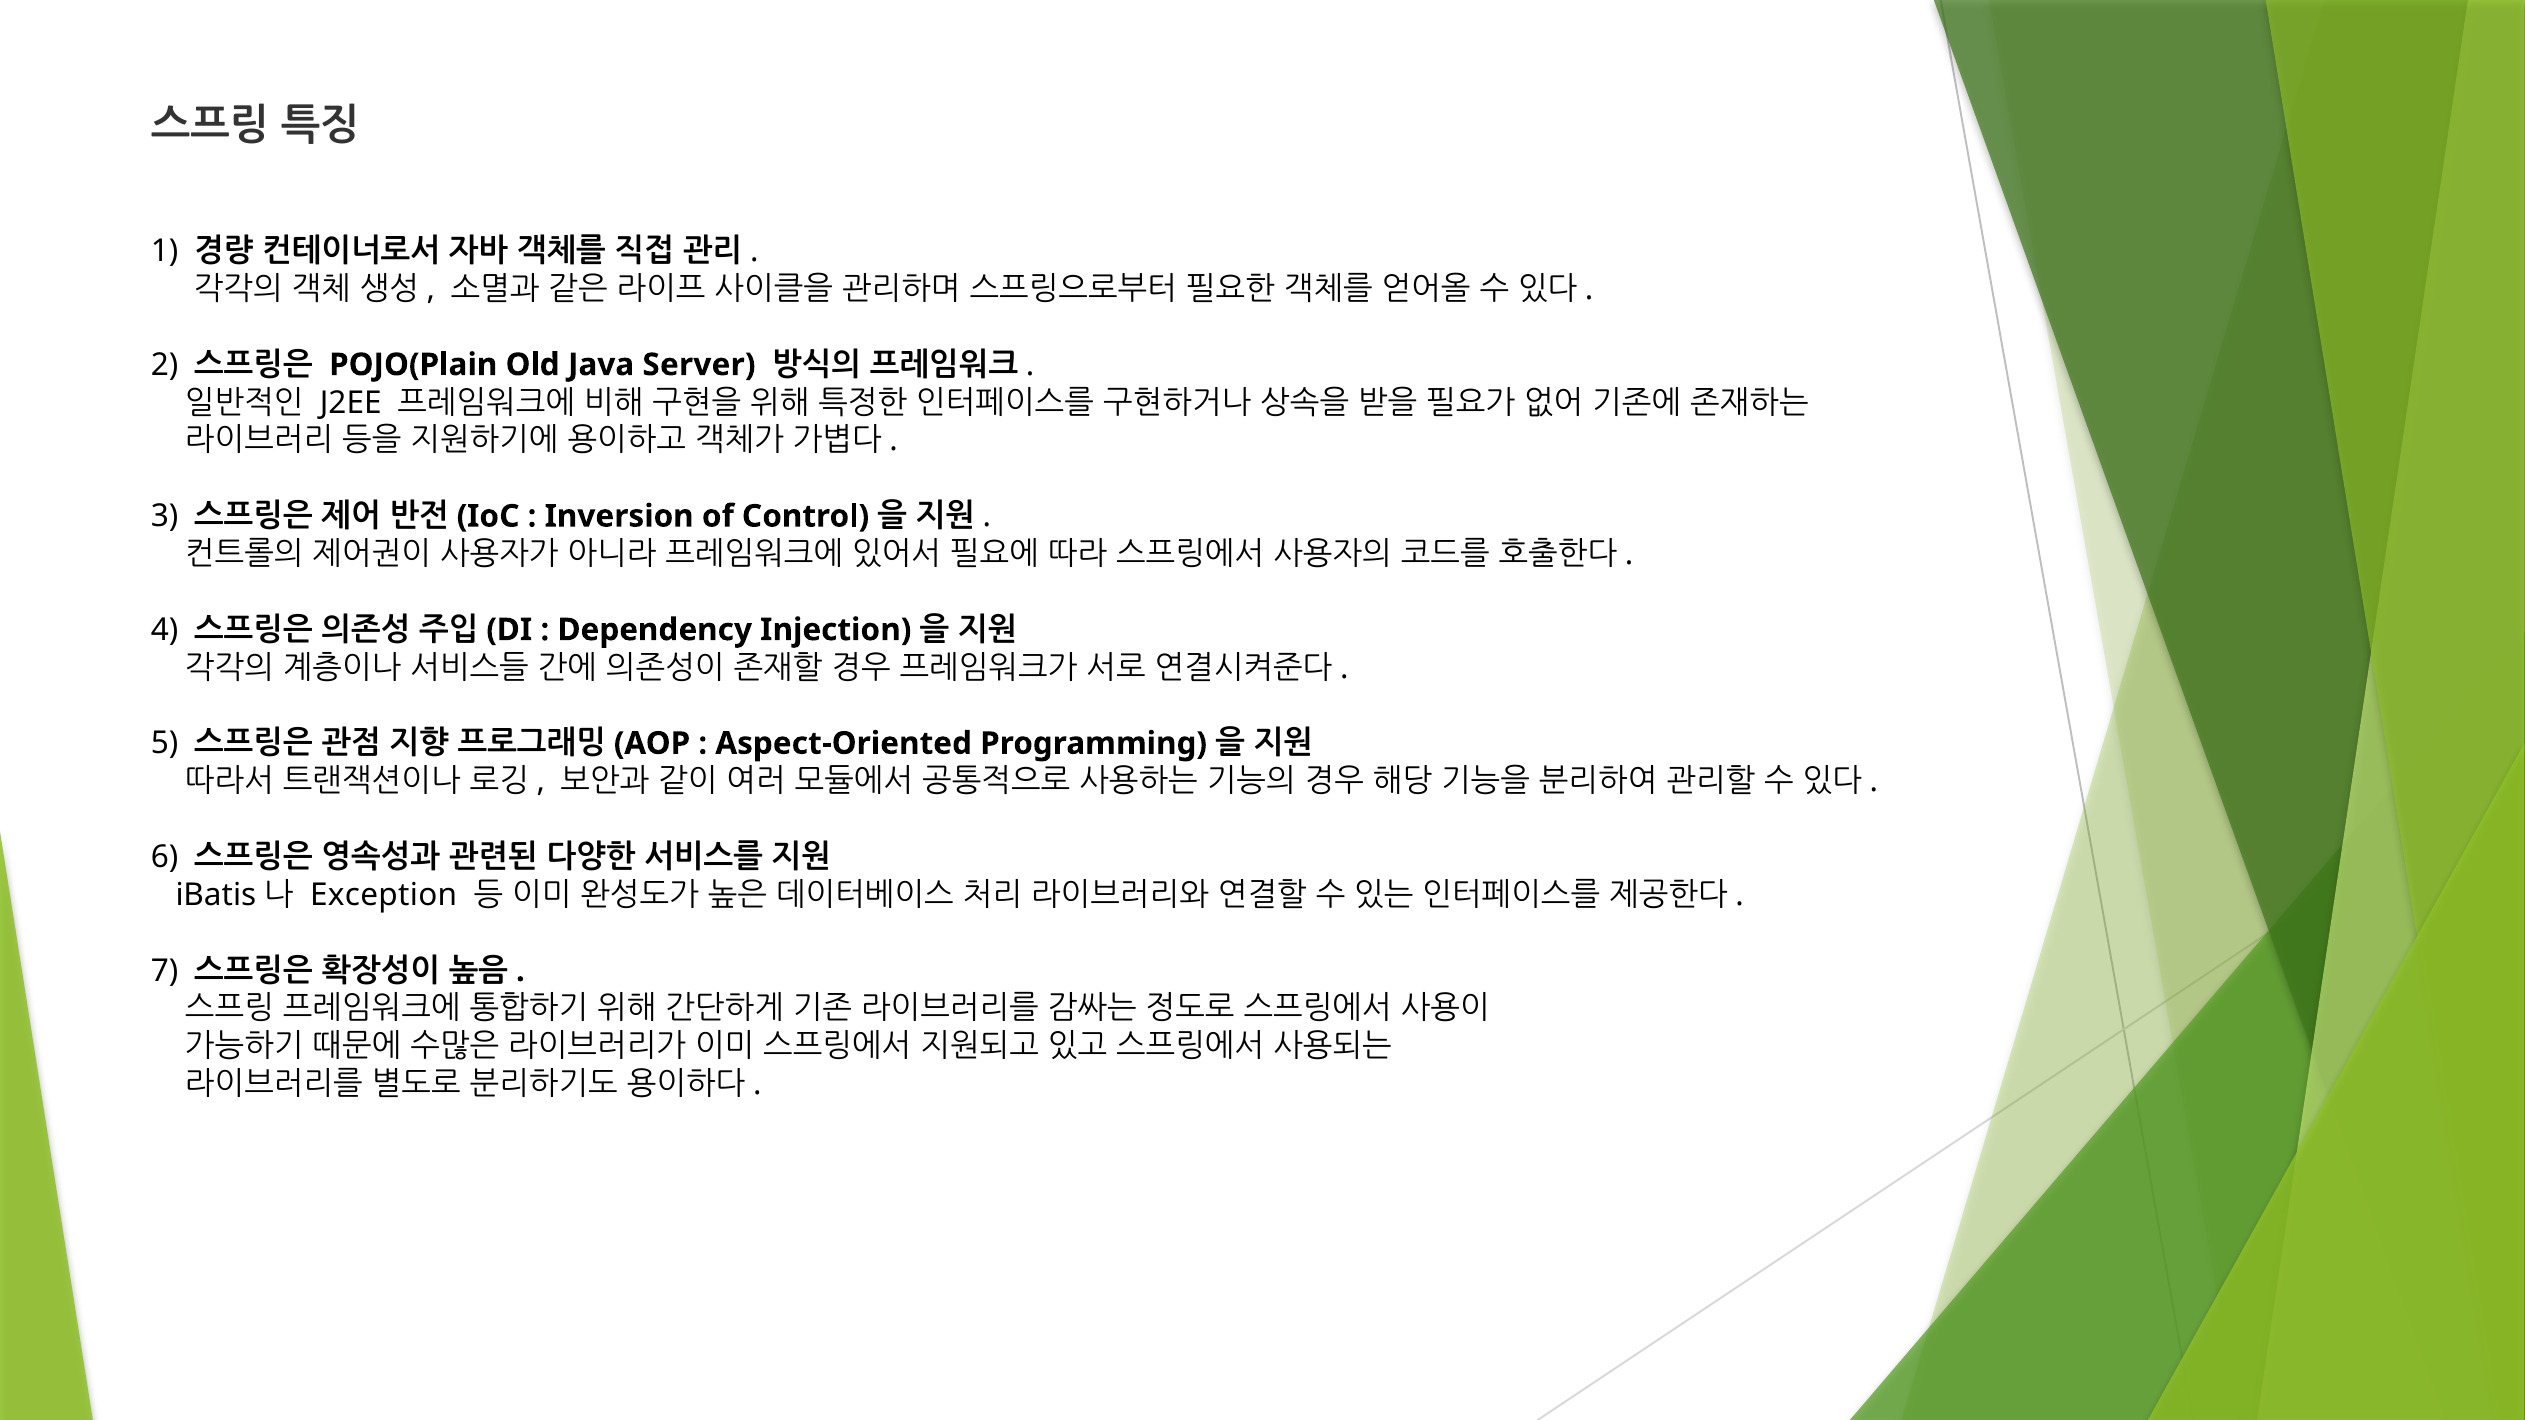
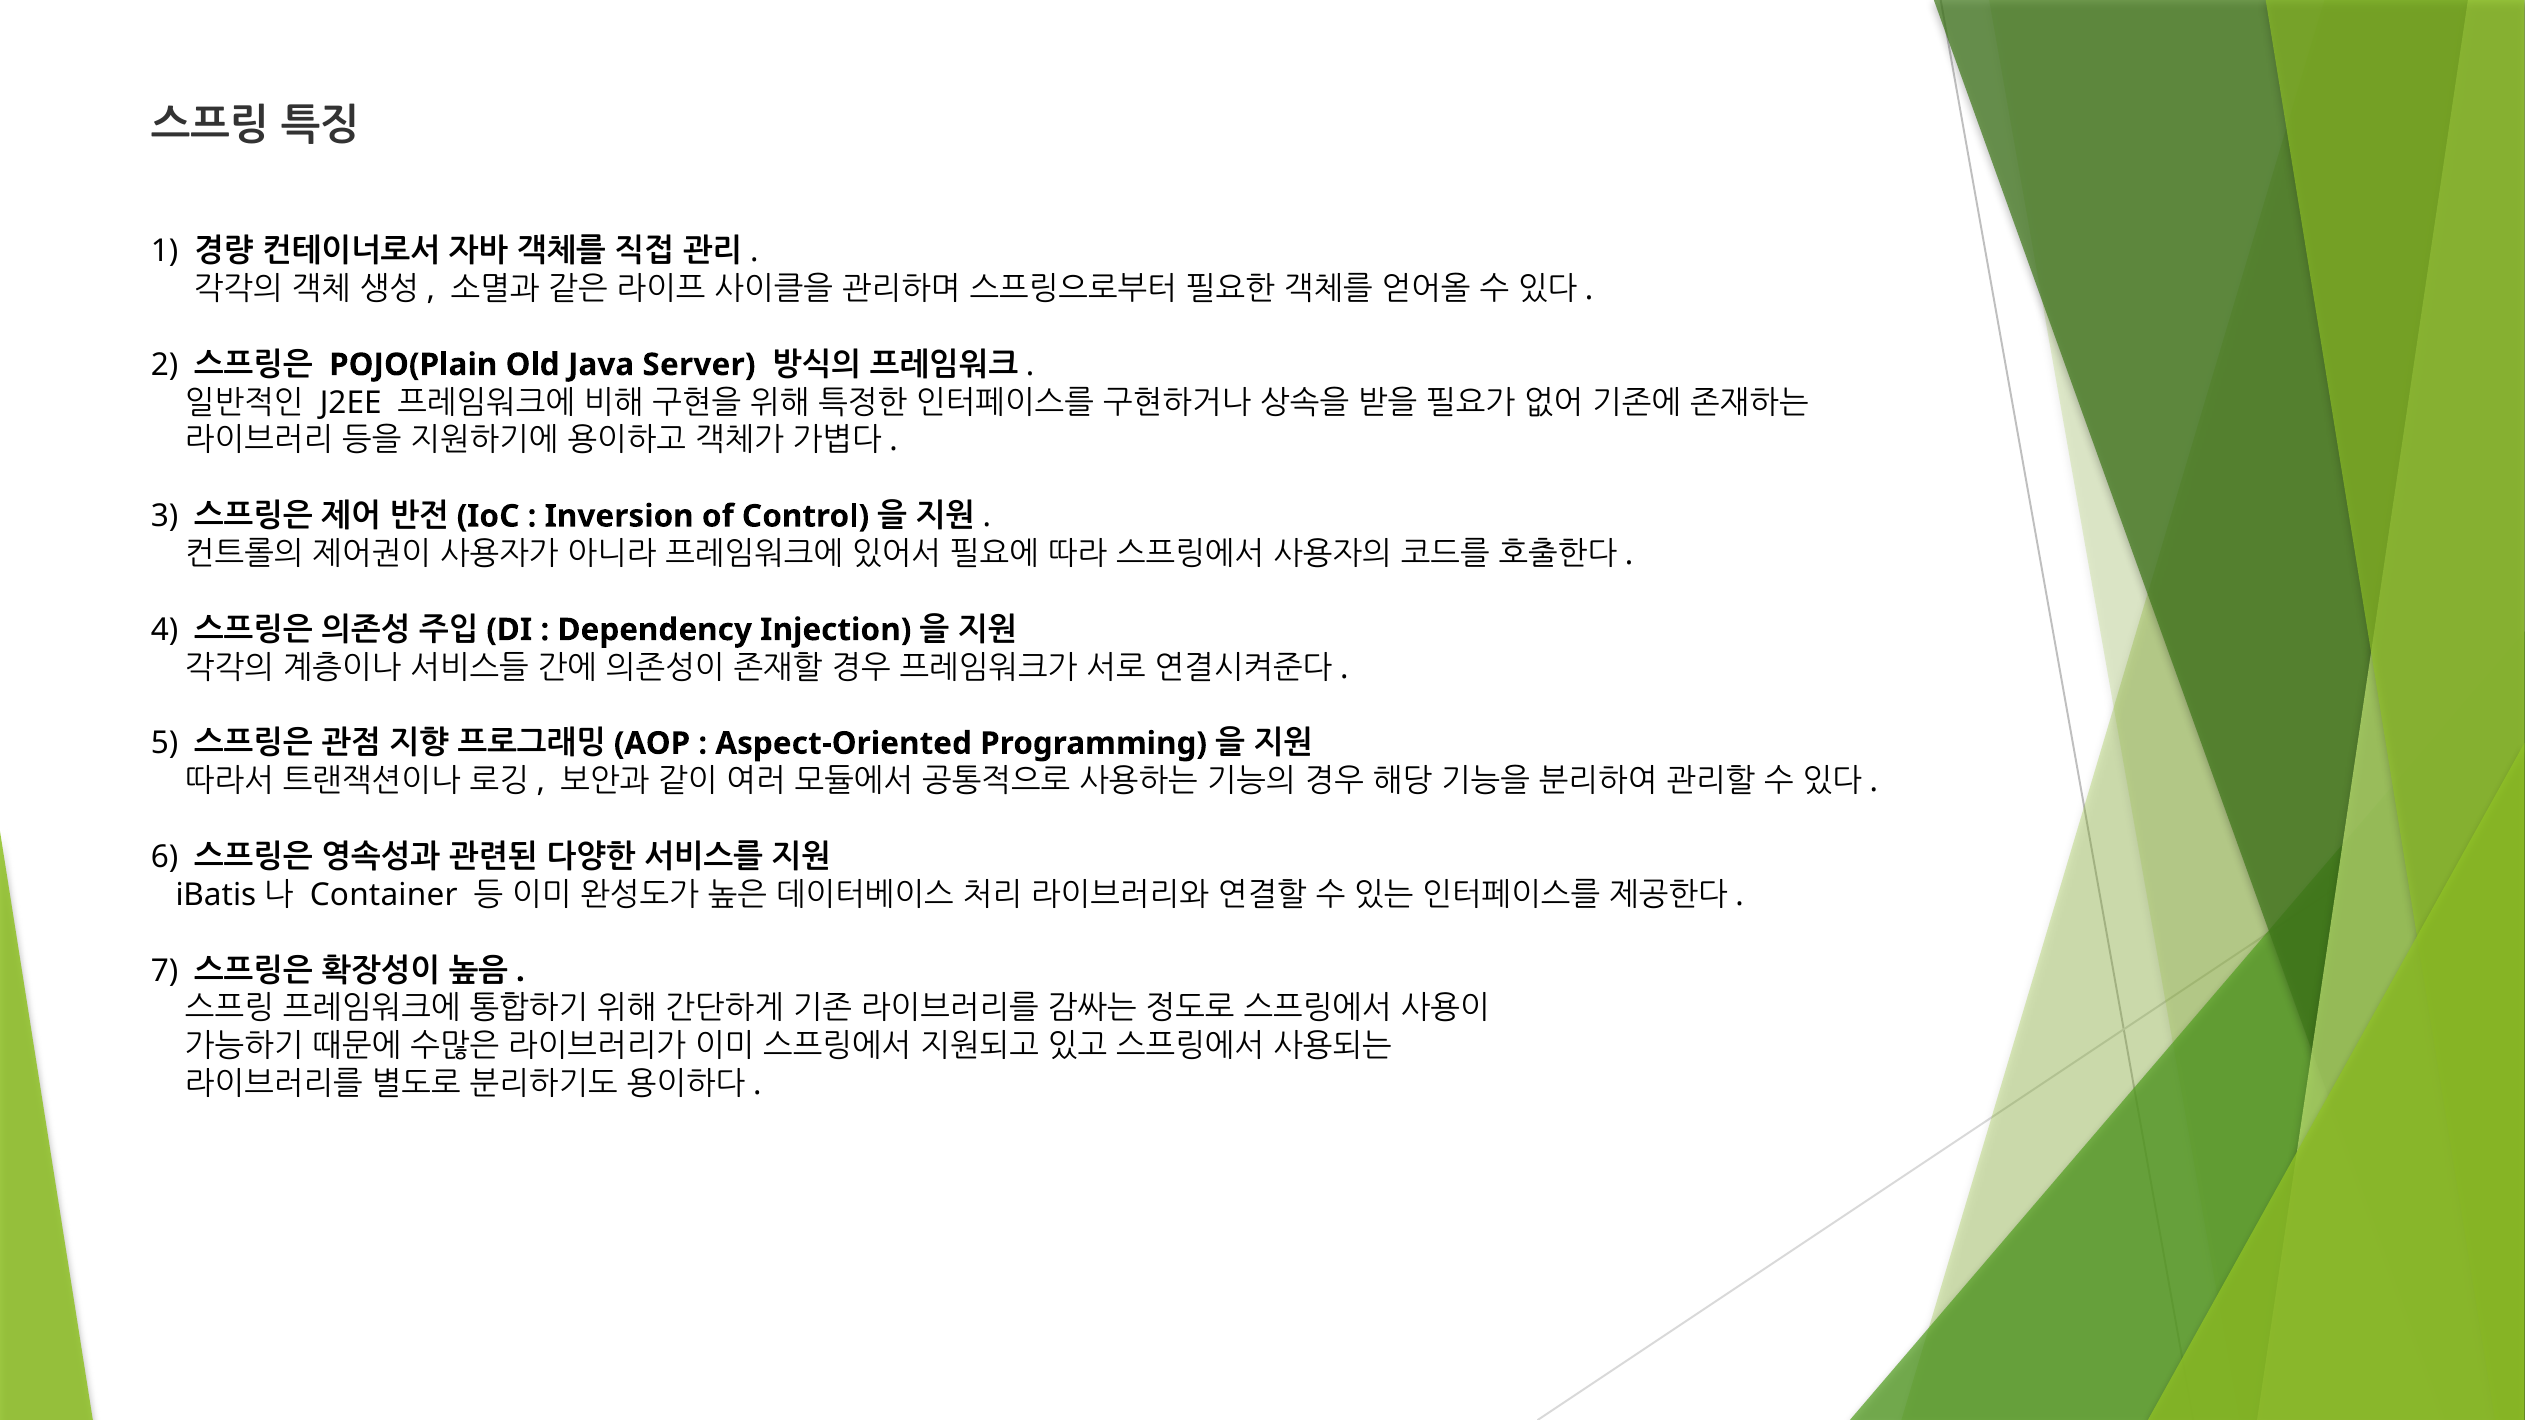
Exception: Exception -> Container
